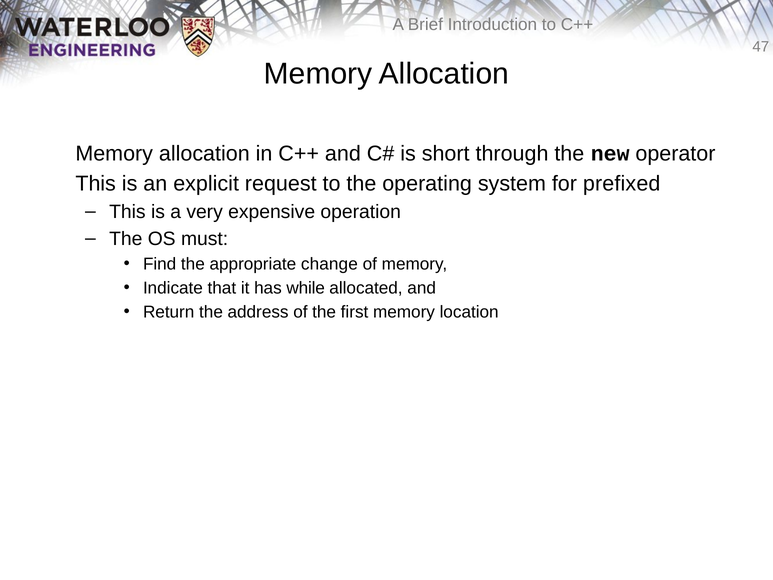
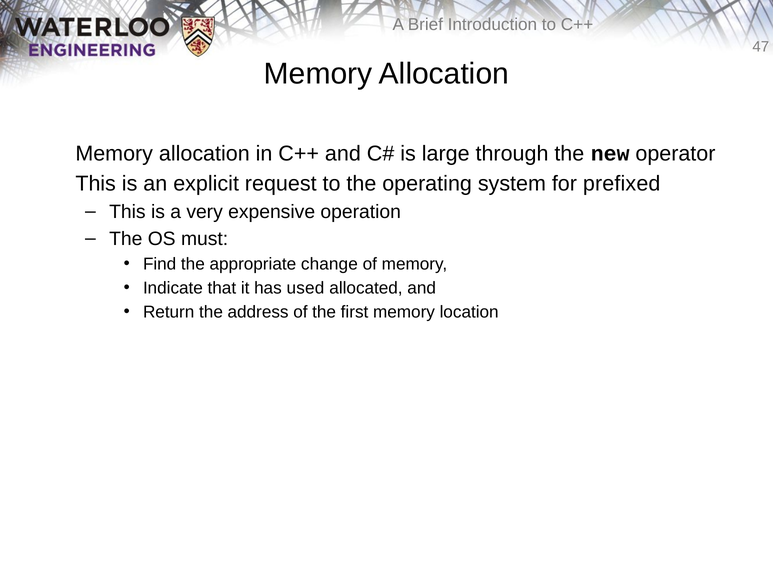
short: short -> large
while: while -> used
